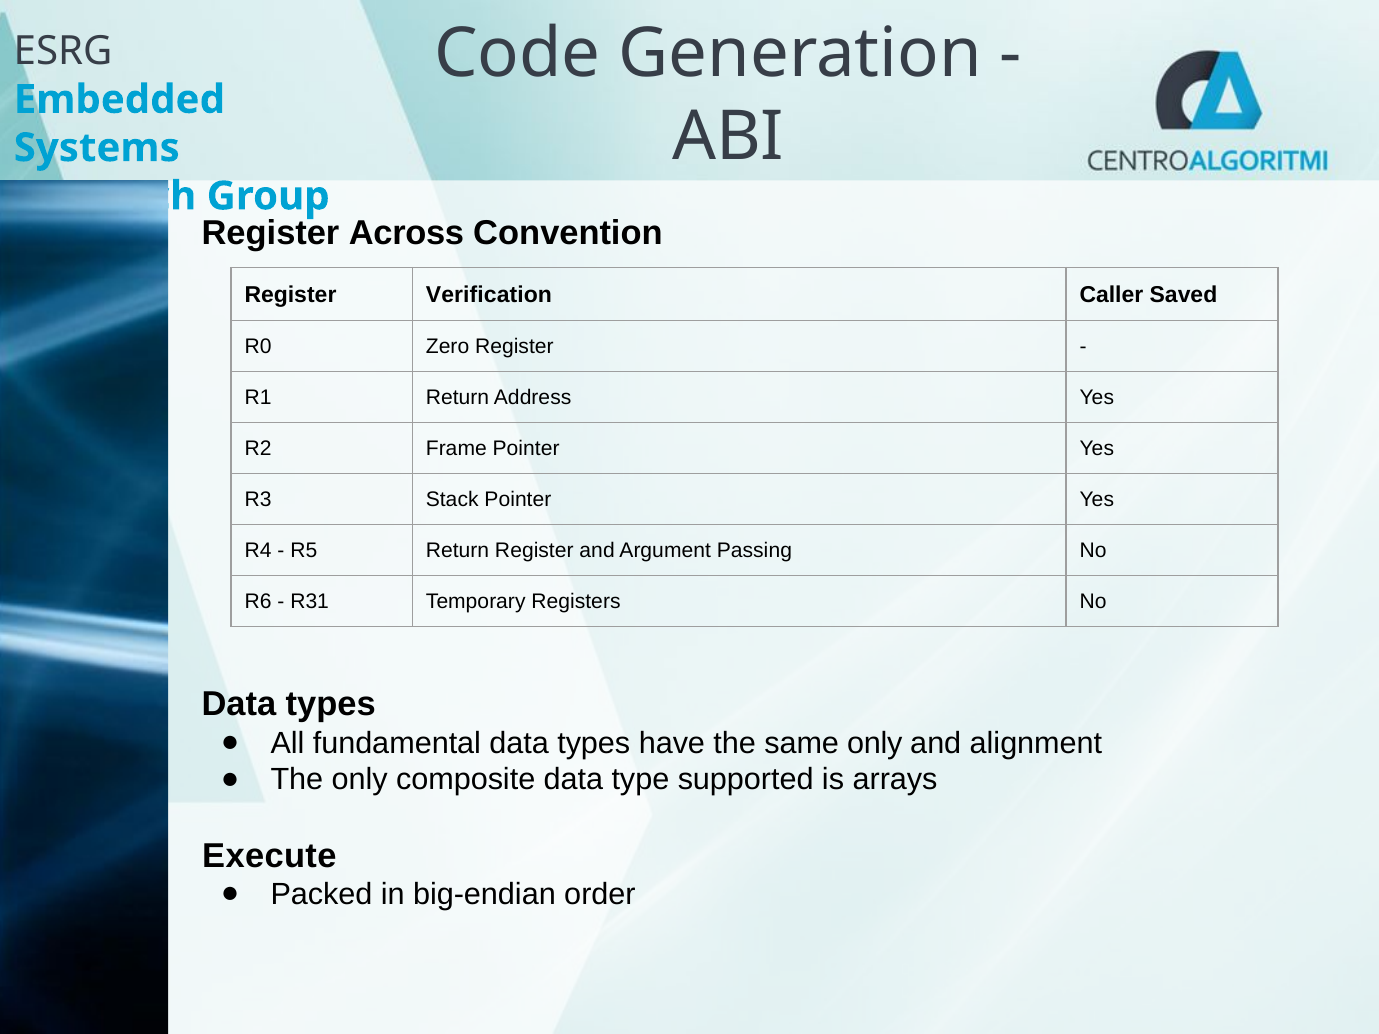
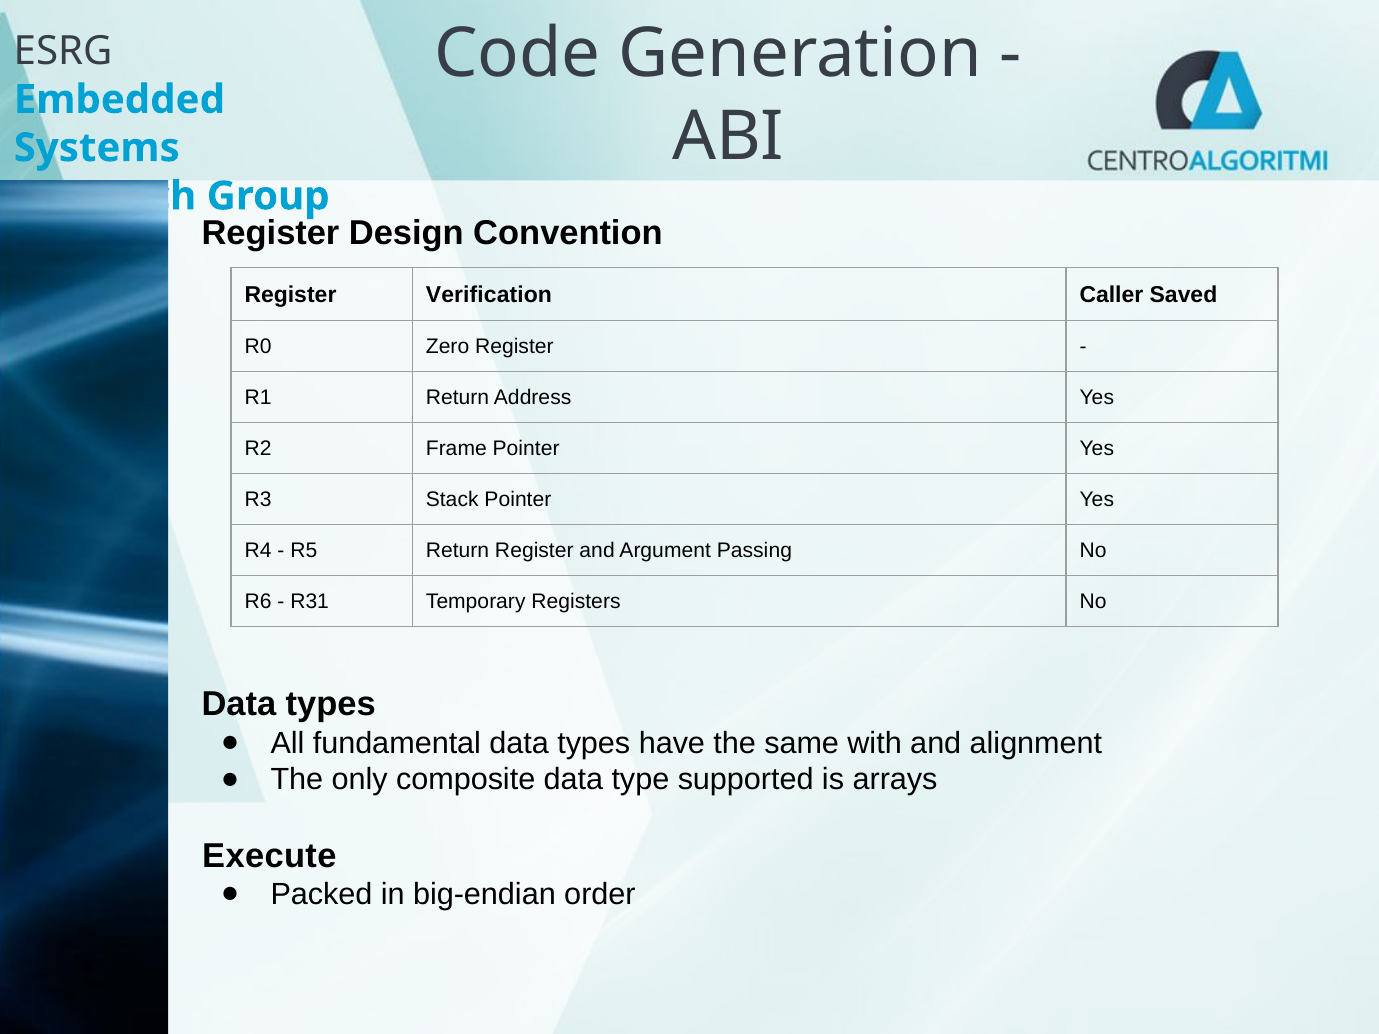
Across: Across -> Design
same only: only -> with
